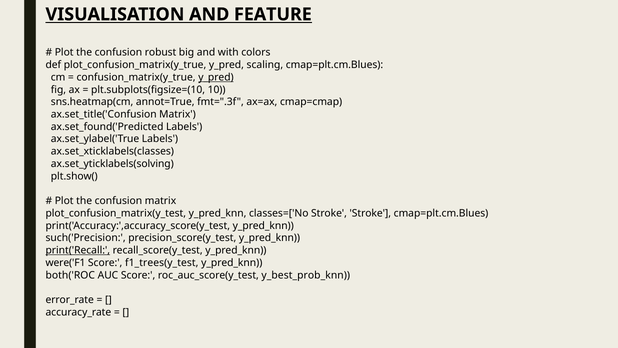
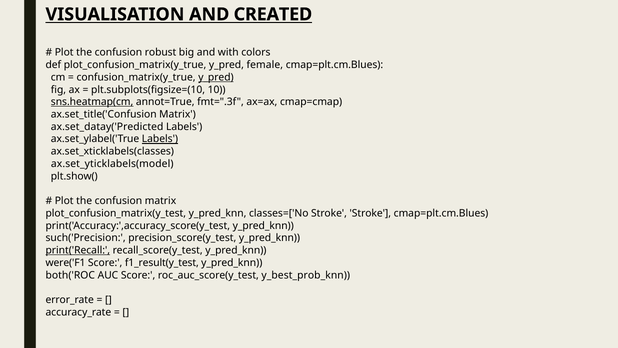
FEATURE: FEATURE -> CREATED
scaling: scaling -> female
sns.heatmap(cm underline: none -> present
ax.set_found('Predicted: ax.set_found('Predicted -> ax.set_datay('Predicted
Labels at (160, 139) underline: none -> present
ax.set_yticklabels(solving: ax.set_yticklabels(solving -> ax.set_yticklabels(model
f1_trees(y_test: f1_trees(y_test -> f1_result(y_test
